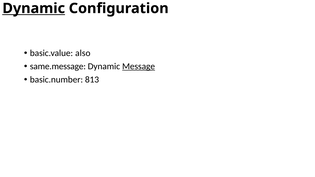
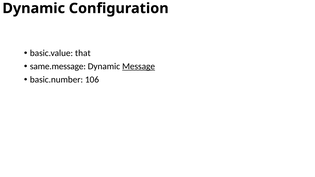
Dynamic at (34, 8) underline: present -> none
also: also -> that
813: 813 -> 106
